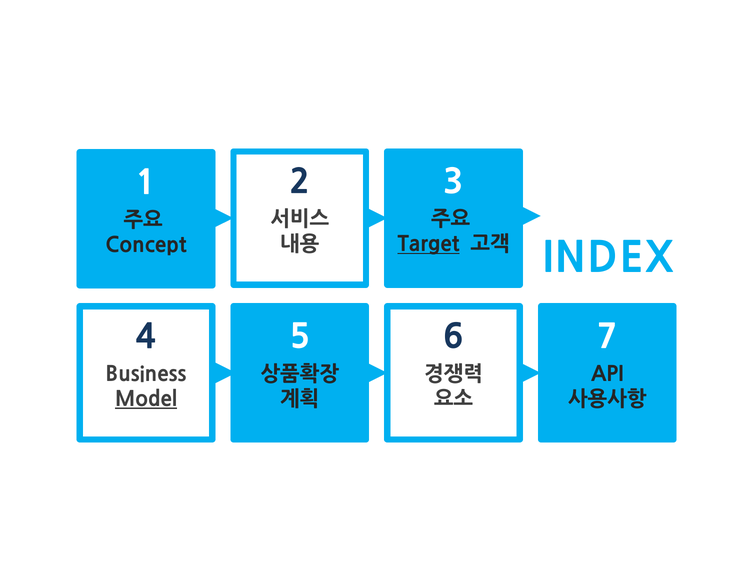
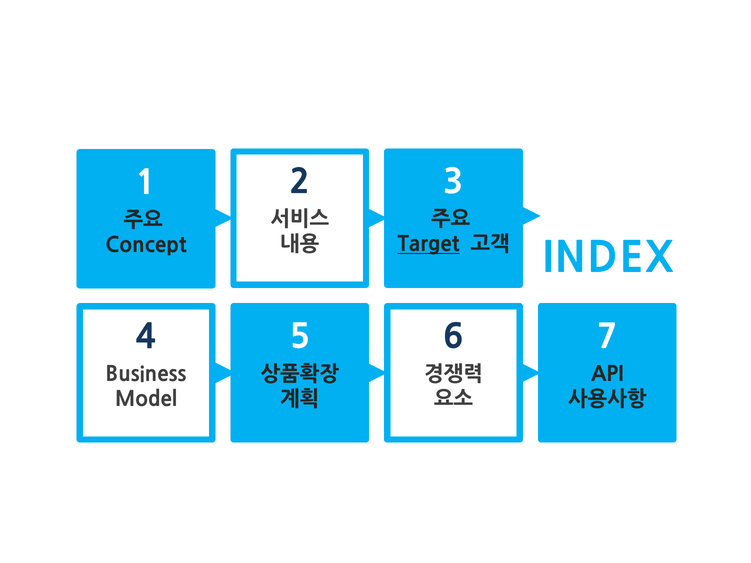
Model underline: present -> none
